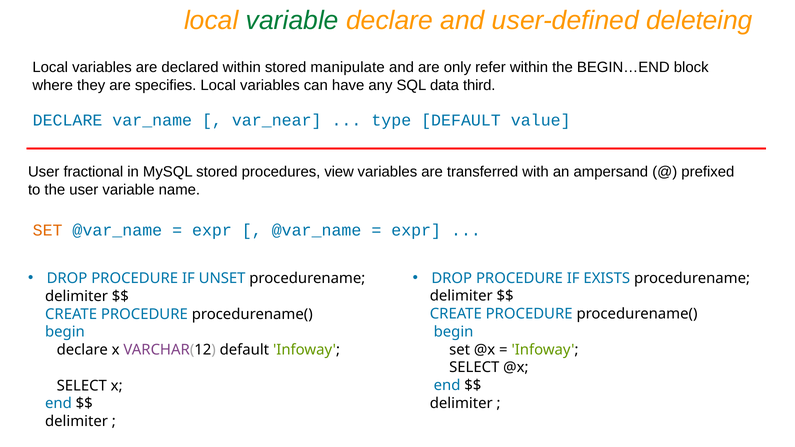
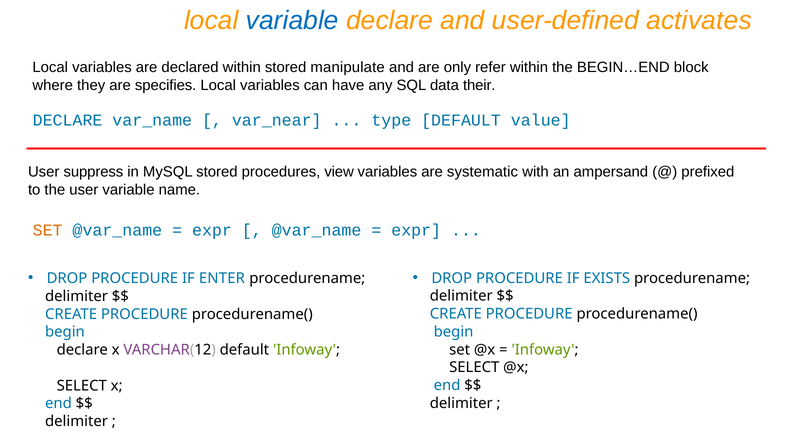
variable at (292, 21) colour: green -> blue
deleteing: deleteing -> activates
third: third -> their
fractional: fractional -> suppress
transferred: transferred -> systematic
UNSET: UNSET -> ENTER
